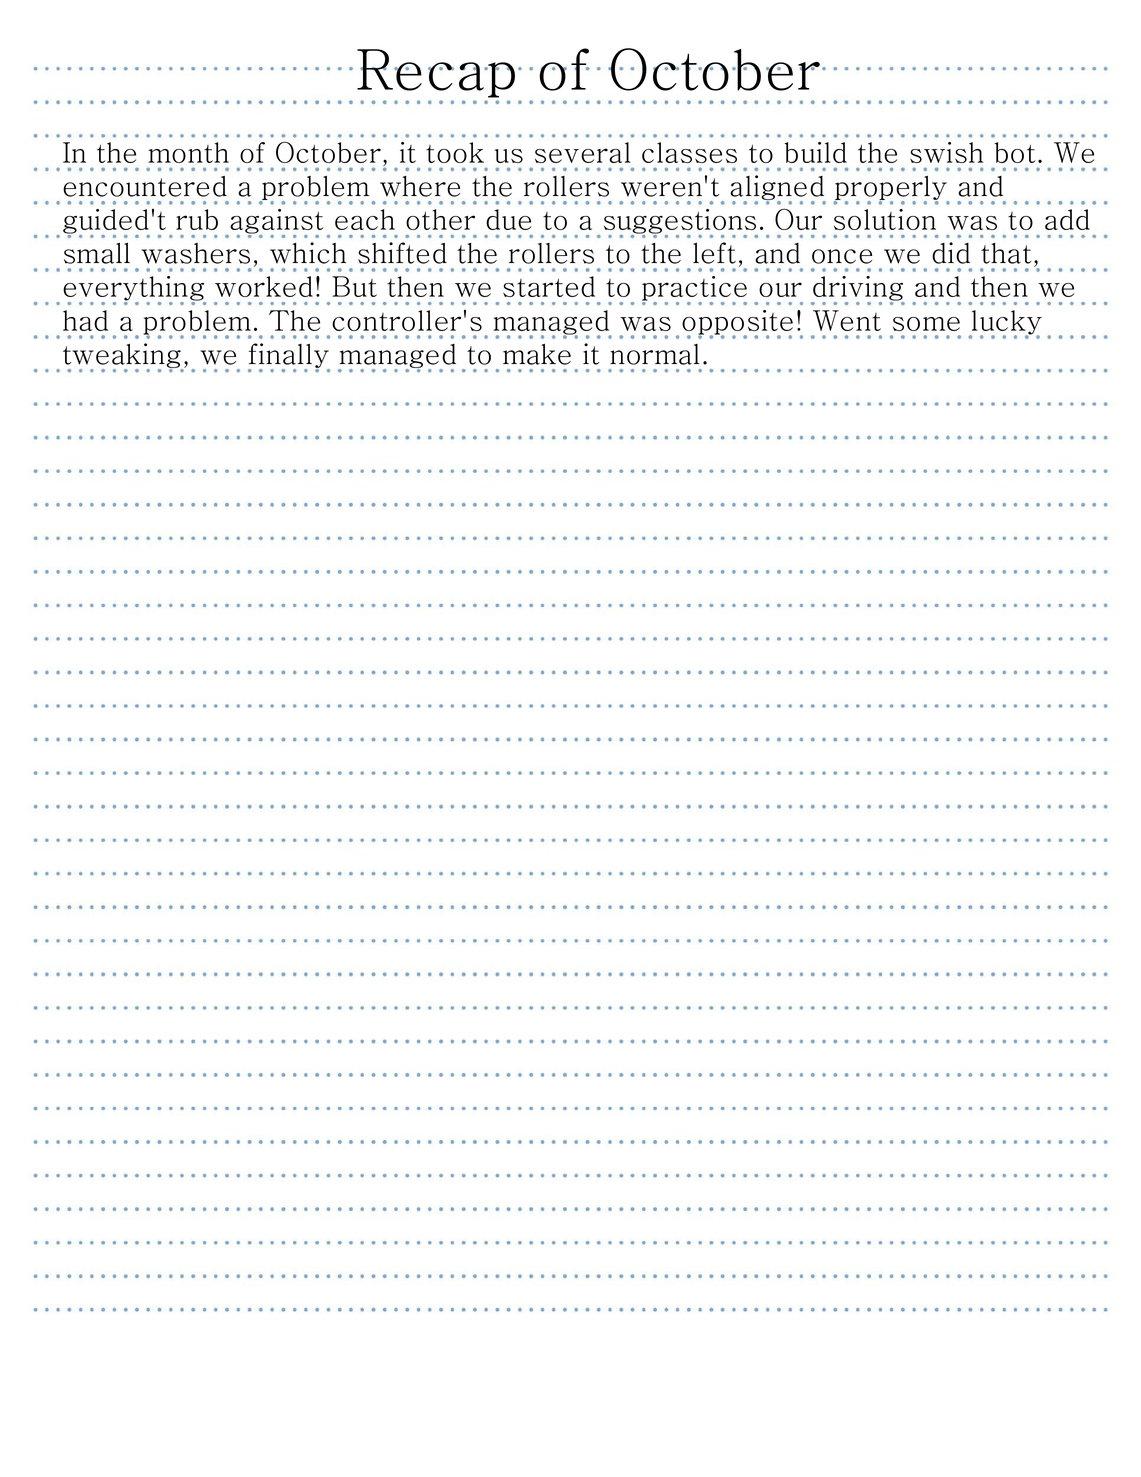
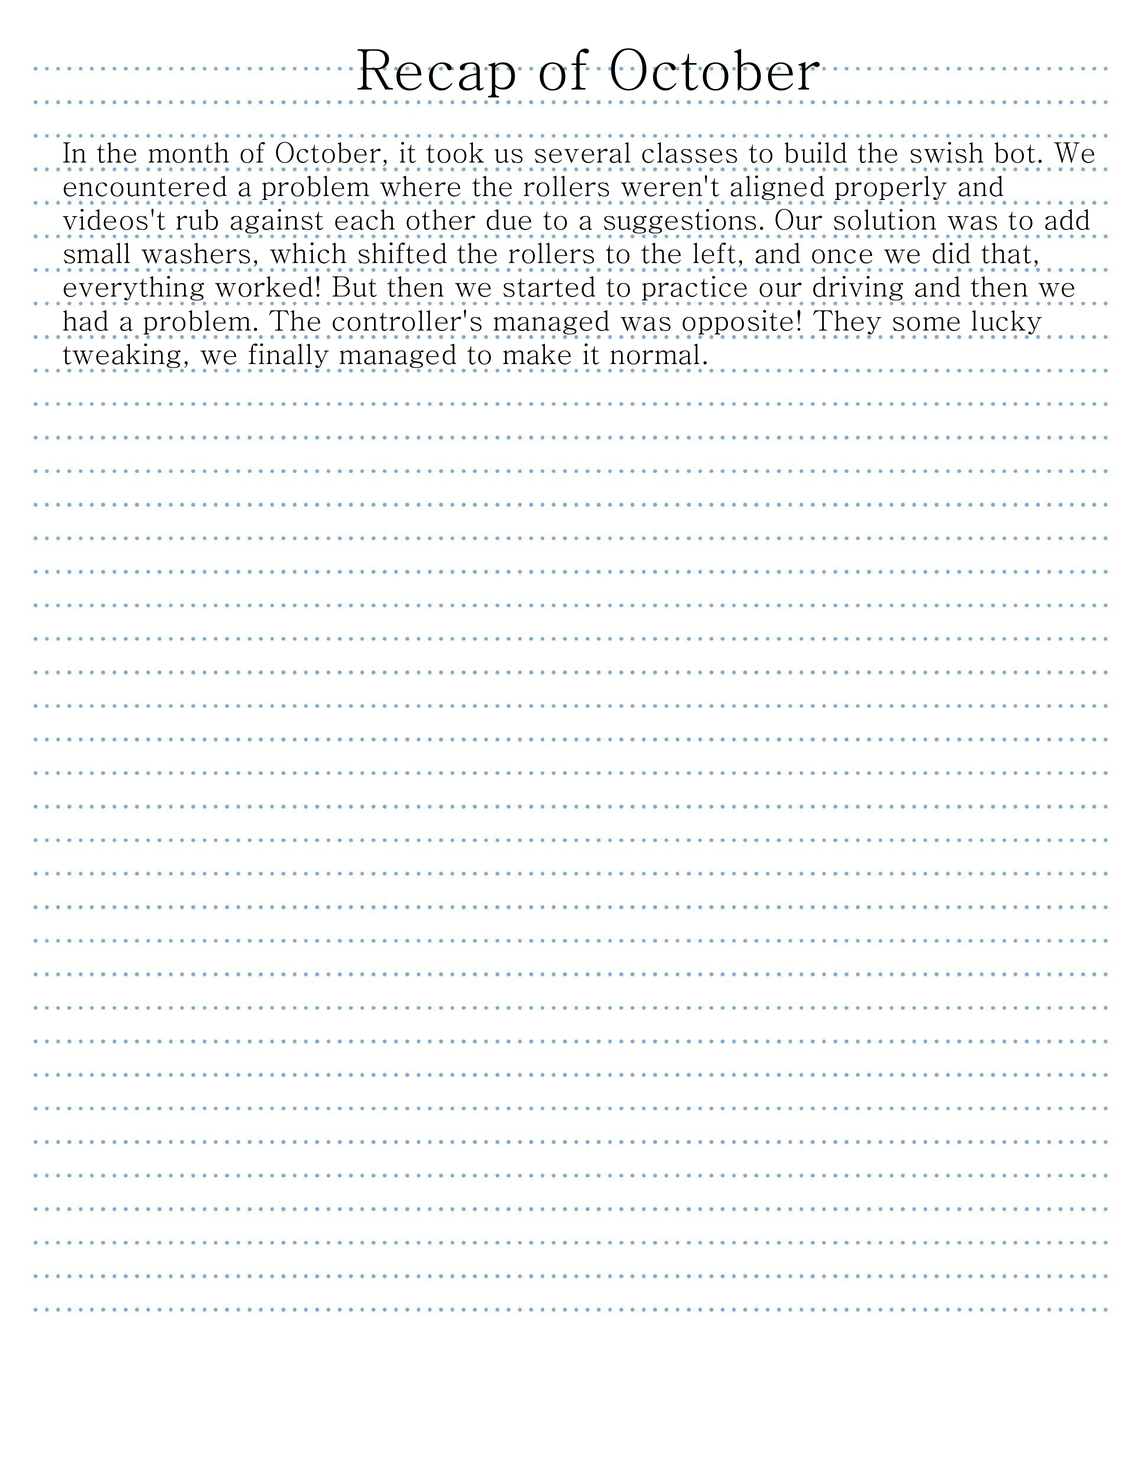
guided't: guided't -> videos't
Went: Went -> They
